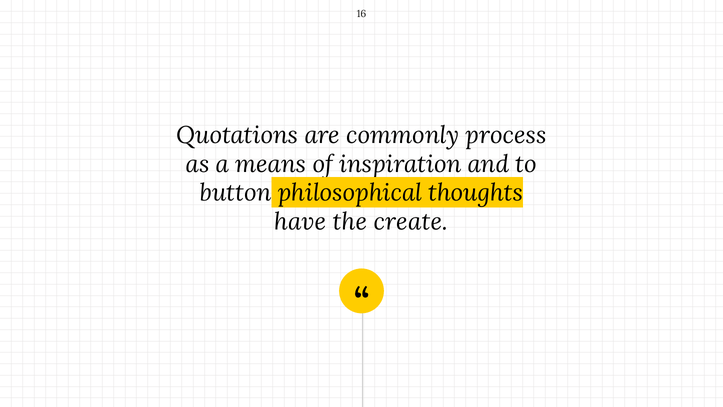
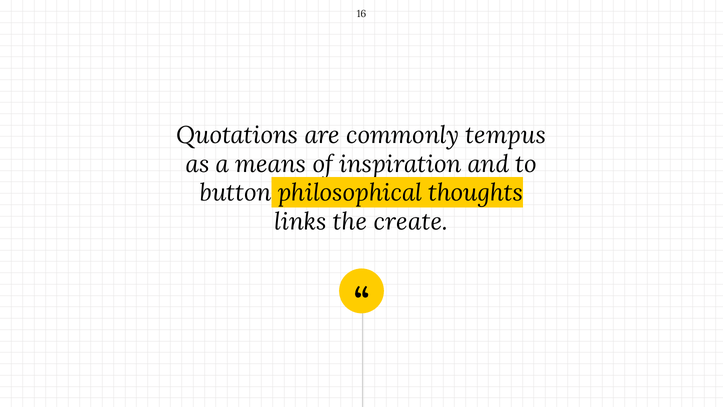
process: process -> tempus
have: have -> links
